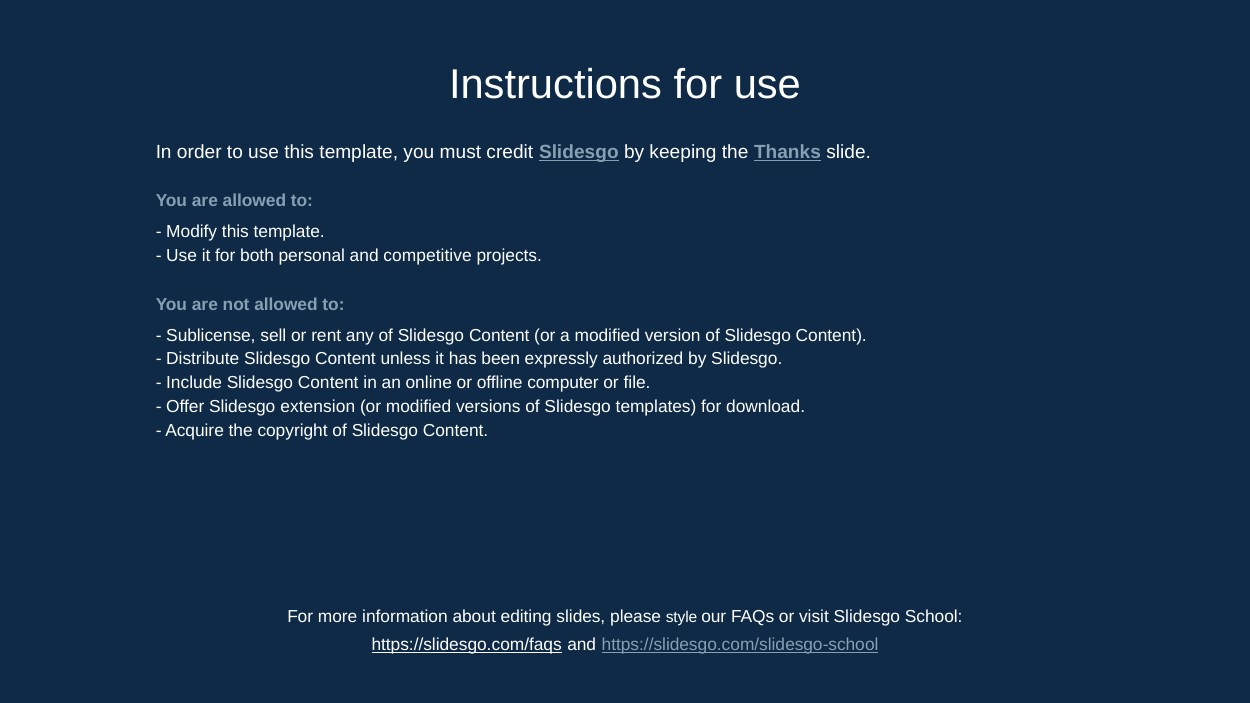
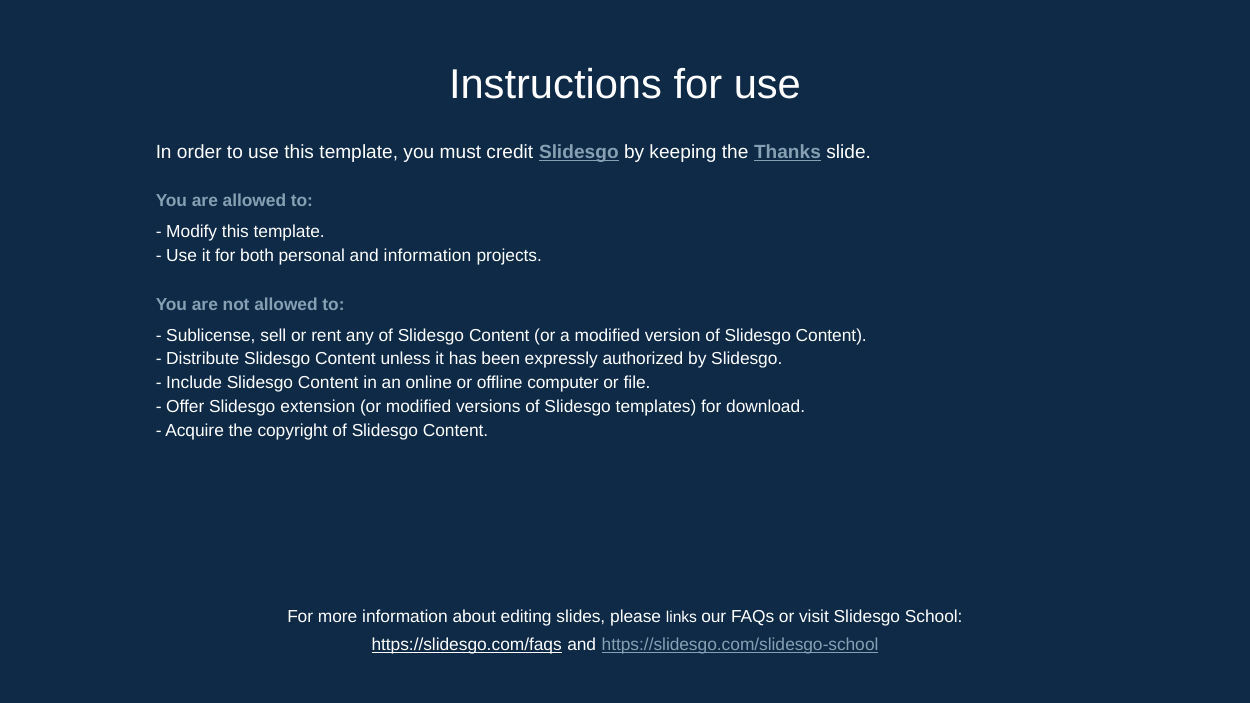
and competitive: competitive -> information
style: style -> links
